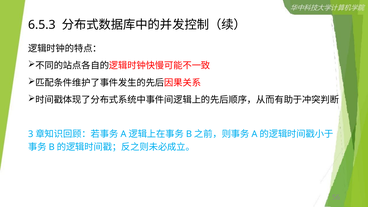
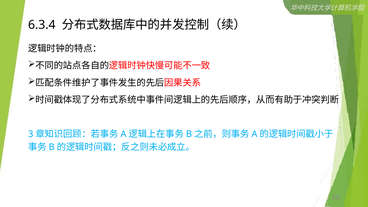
6.5.3: 6.5.3 -> 6.3.4
